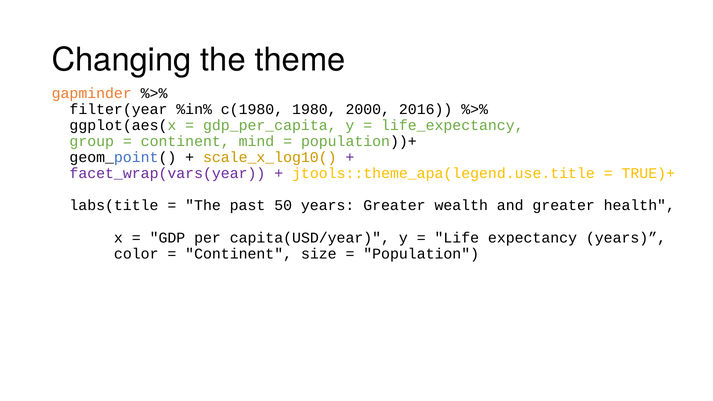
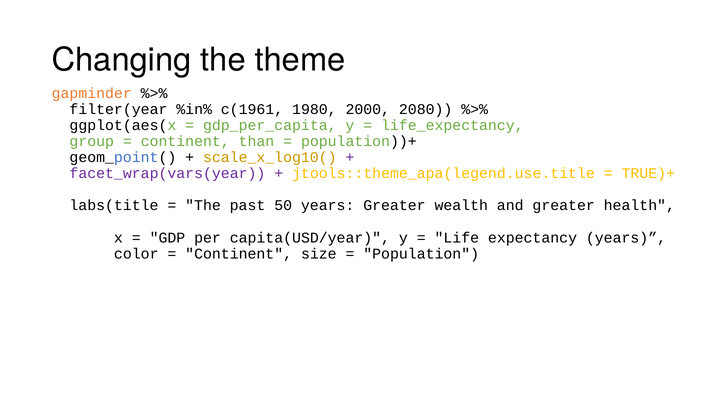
c(1980: c(1980 -> c(1961
2016: 2016 -> 2080
mind: mind -> than
